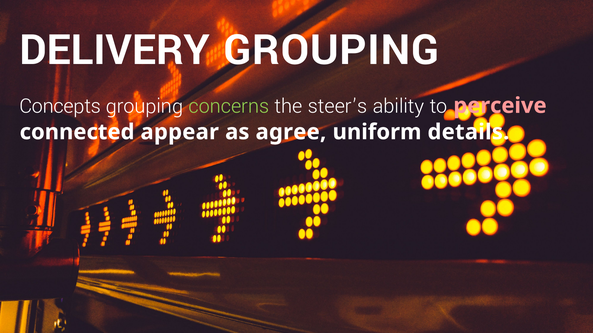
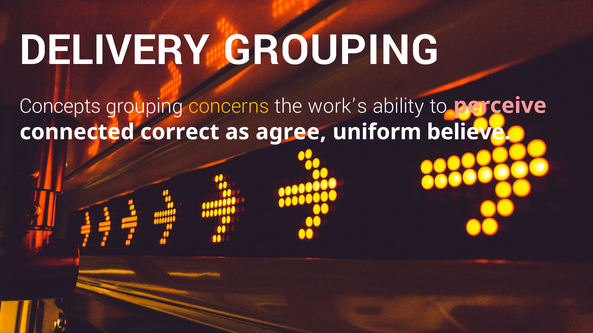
concerns colour: light green -> yellow
steer’s: steer’s -> work’s
appear: appear -> correct
details: details -> believe
